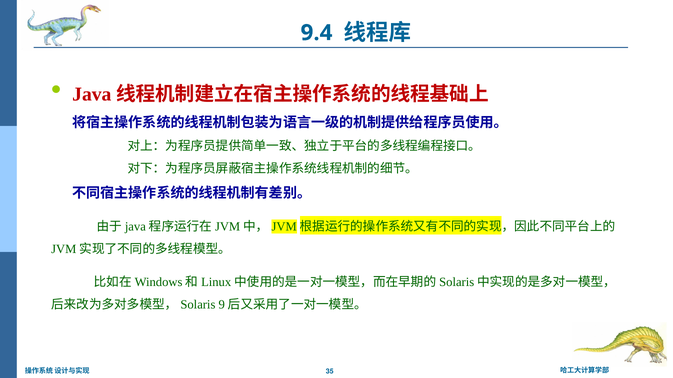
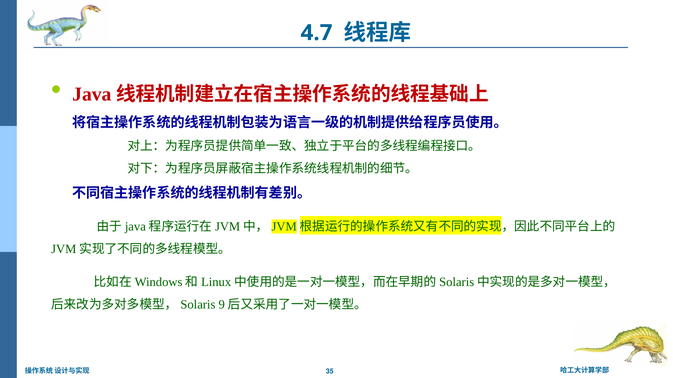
9.4: 9.4 -> 4.7
